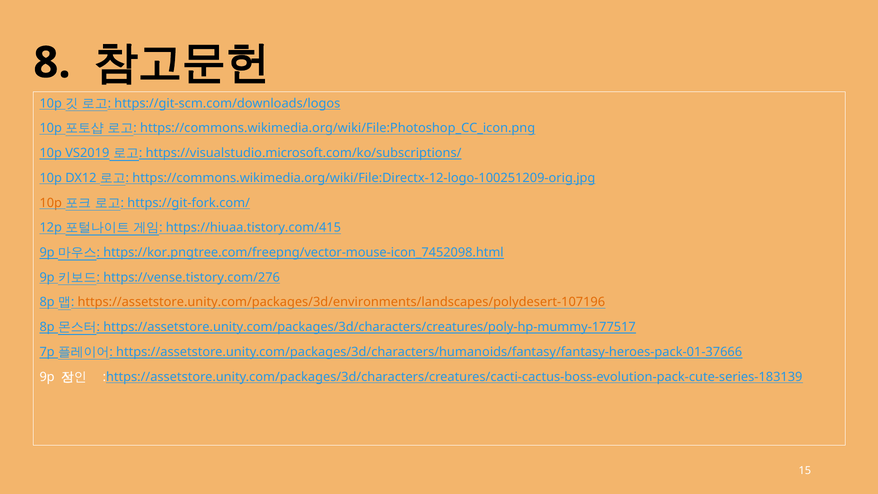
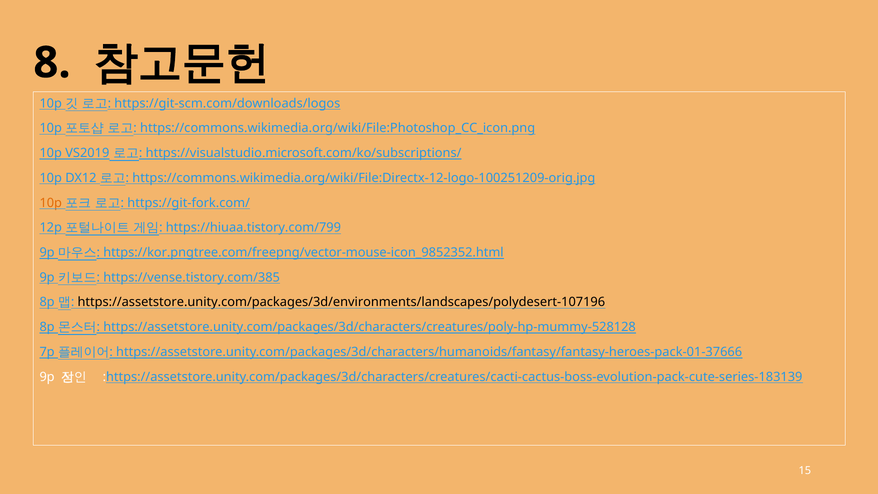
https://hiuaa.tistory.com/415: https://hiuaa.tistory.com/415 -> https://hiuaa.tistory.com/799
https://kor.pngtree.com/freepng/vector-mouse-icon_7452098.html: https://kor.pngtree.com/freepng/vector-mouse-icon_7452098.html -> https://kor.pngtree.com/freepng/vector-mouse-icon_9852352.html
https://vense.tistory.com/276: https://vense.tistory.com/276 -> https://vense.tistory.com/385
https://assetstore.unity.com/packages/3d/environments/landscapes/polydesert-107196 colour: orange -> black
https://assetstore.unity.com/packages/3d/characters/creatures/poly-hp-mummy-177517: https://assetstore.unity.com/packages/3d/characters/creatures/poly-hp-mummy-177517 -> https://assetstore.unity.com/packages/3d/characters/creatures/poly-hp-mummy-528128
